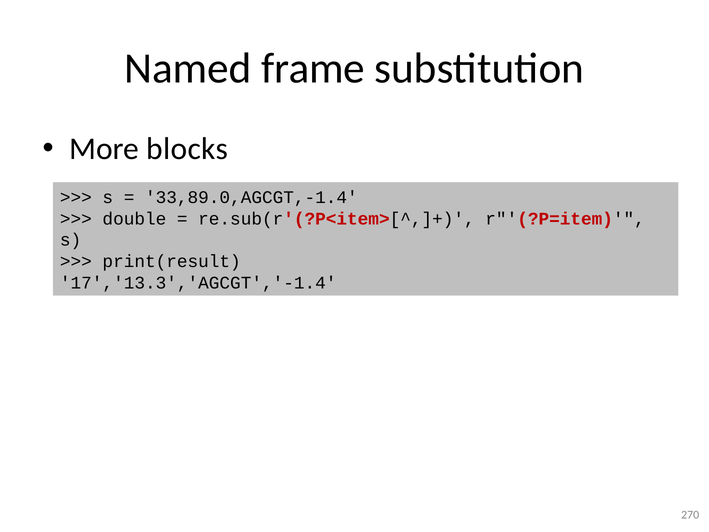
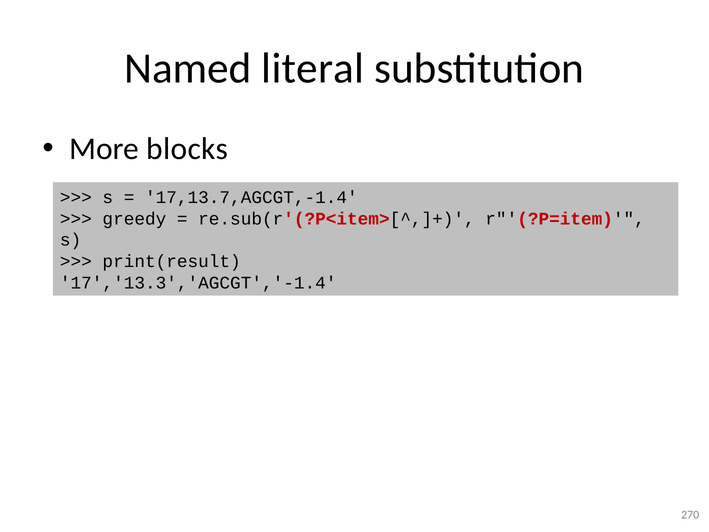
frame: frame -> literal
33,89.0,AGCGT,-1.4: 33,89.0,AGCGT,-1.4 -> 17,13.7,AGCGT,-1.4
double: double -> greedy
